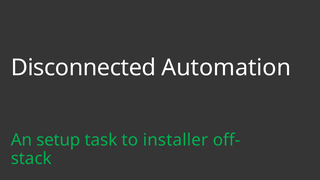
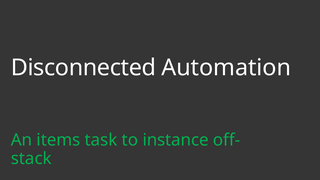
setup: setup -> items
installer: installer -> instance
